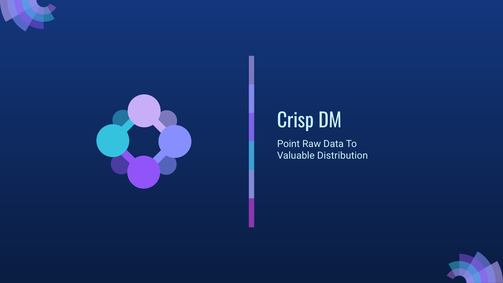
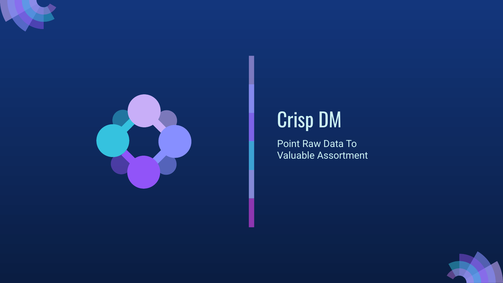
Distribution: Distribution -> Assortment
